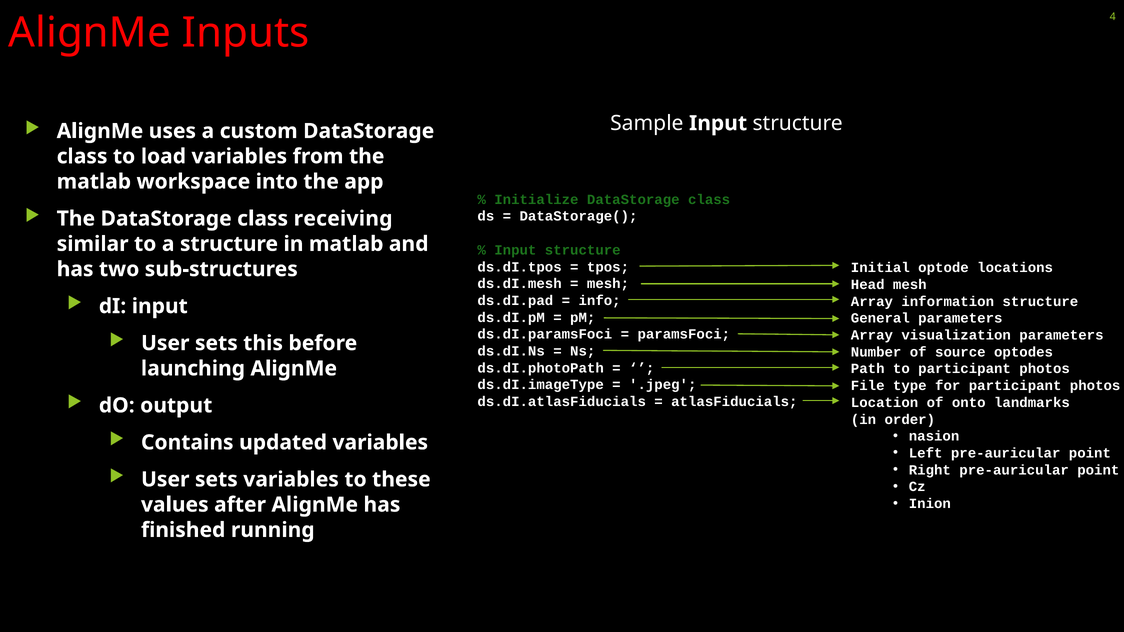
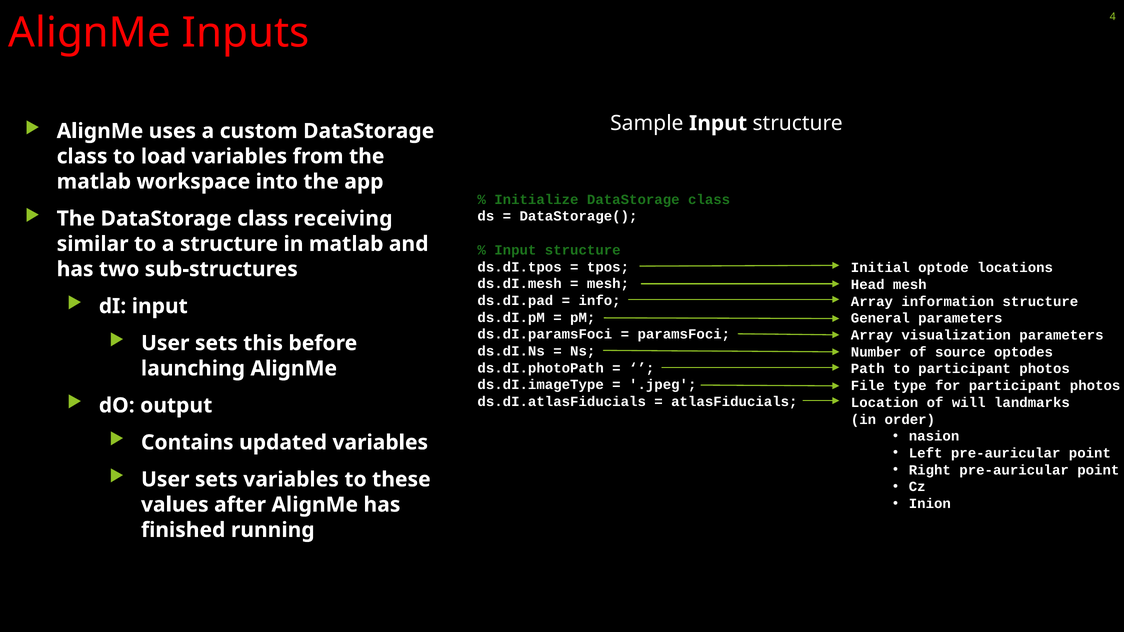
onto: onto -> will
